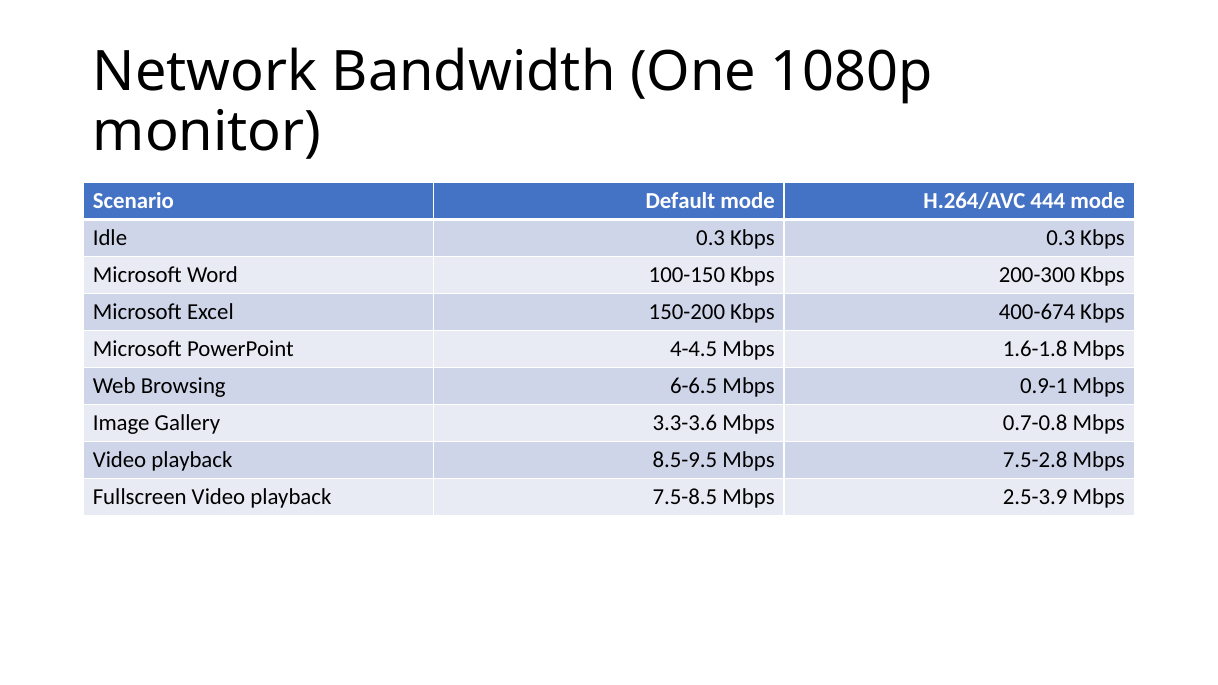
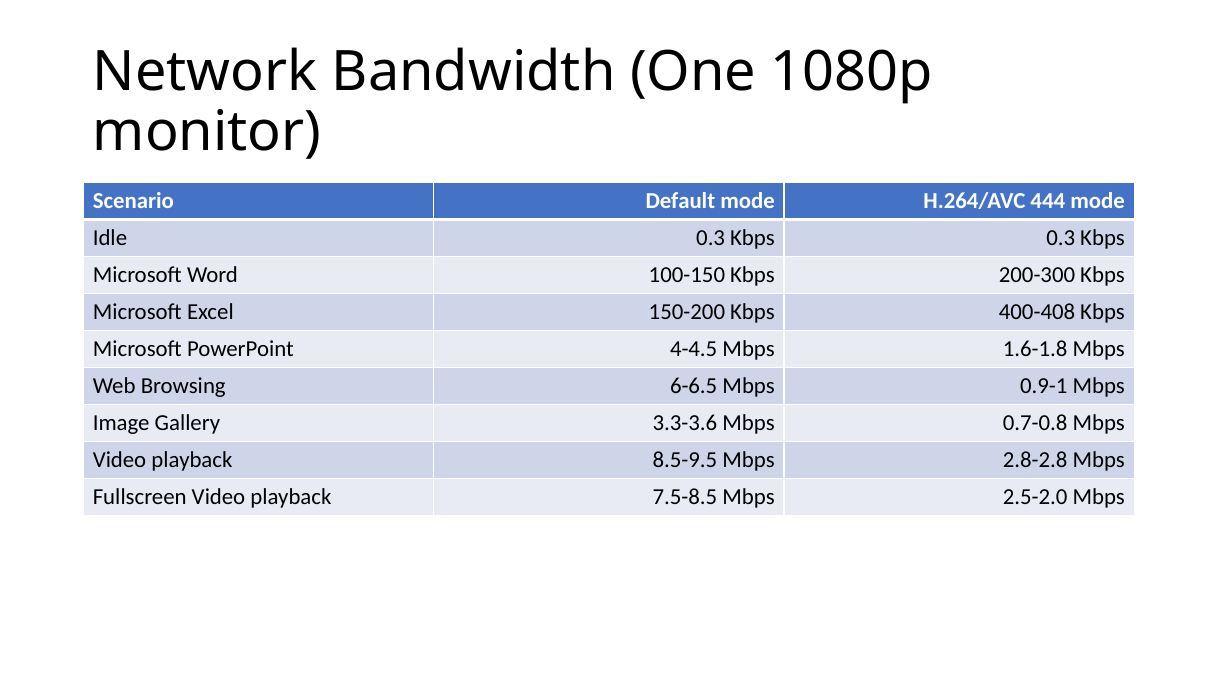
400-674: 400-674 -> 400-408
7.5-2.8: 7.5-2.8 -> 2.8-2.8
2.5-3.9: 2.5-3.9 -> 2.5-2.0
